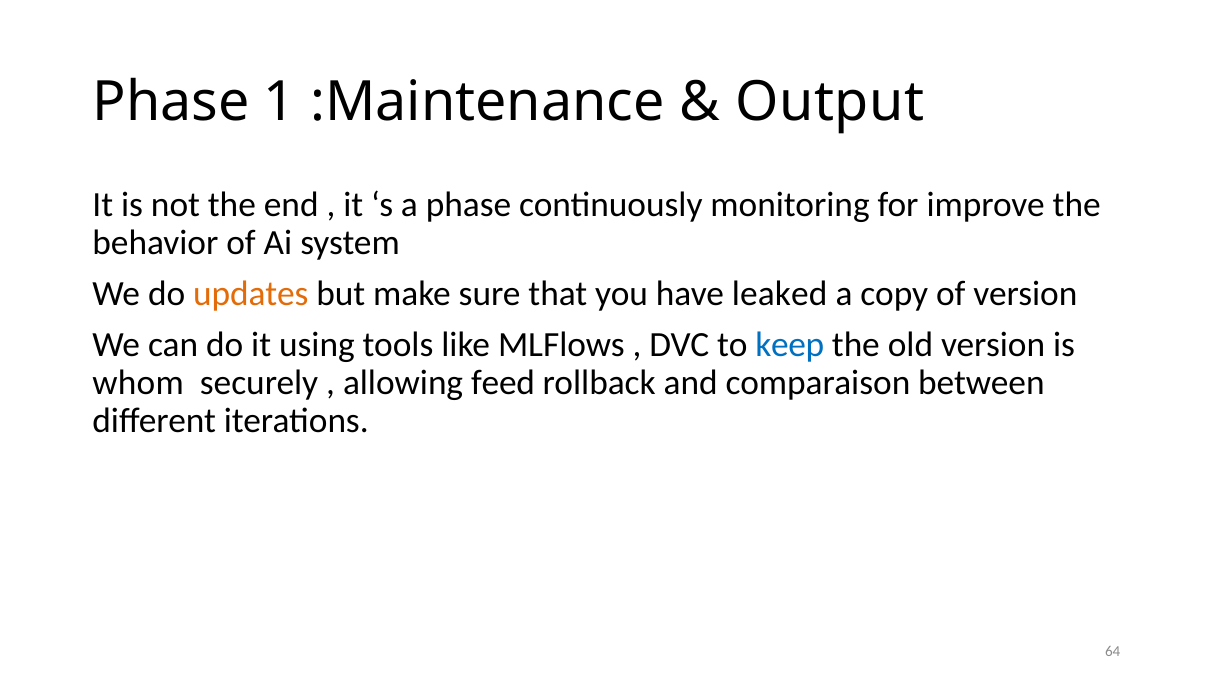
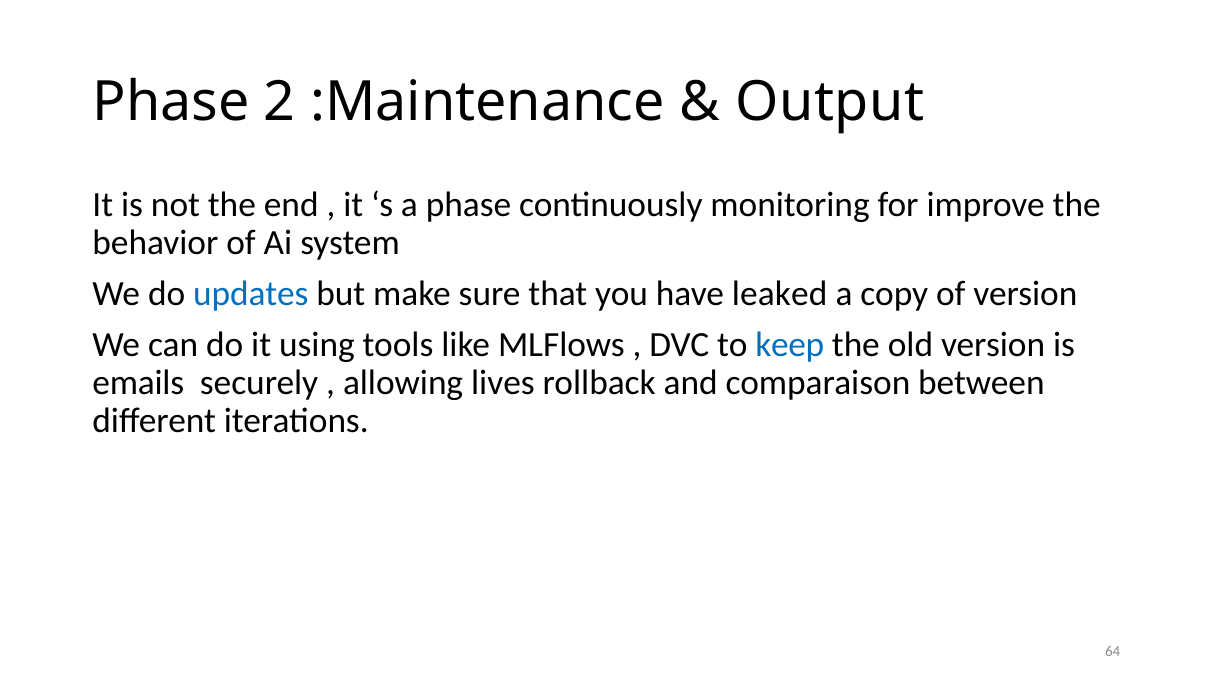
1: 1 -> 2
updates colour: orange -> blue
whom: whom -> emails
feed: feed -> lives
